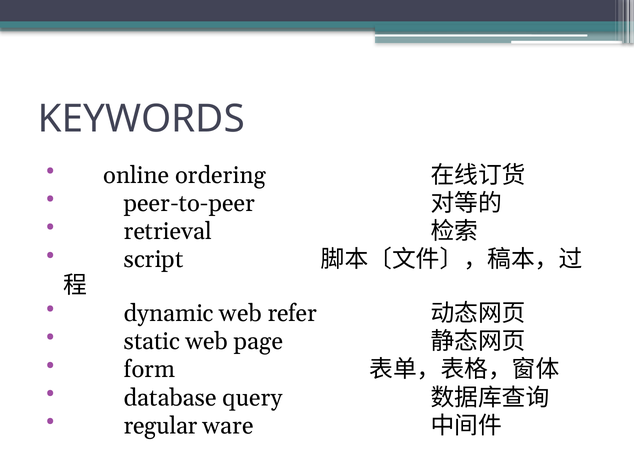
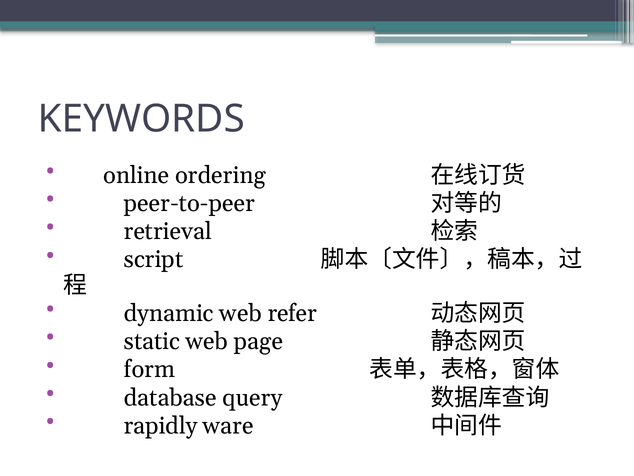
regular: regular -> rapidly
